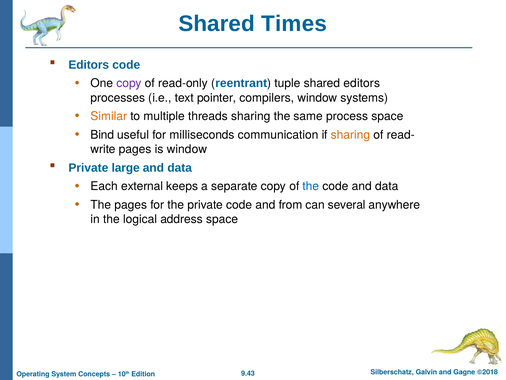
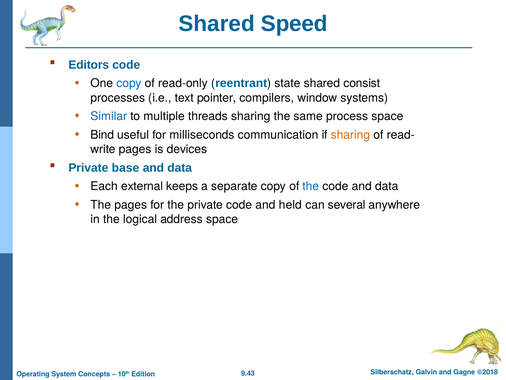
Times: Times -> Speed
copy at (129, 83) colour: purple -> blue
tuple: tuple -> state
shared editors: editors -> consist
Similar colour: orange -> blue
is window: window -> devices
large: large -> base
from: from -> held
